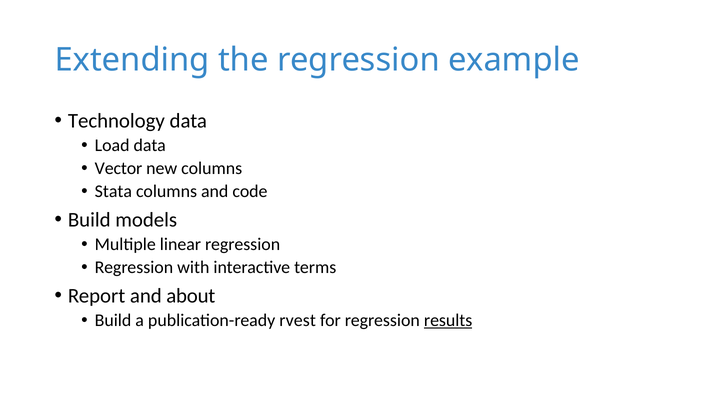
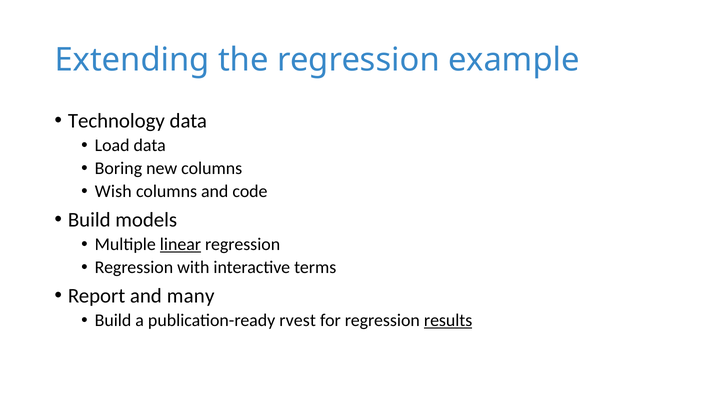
Vector: Vector -> Boring
Stata: Stata -> Wish
linear underline: none -> present
about: about -> many
